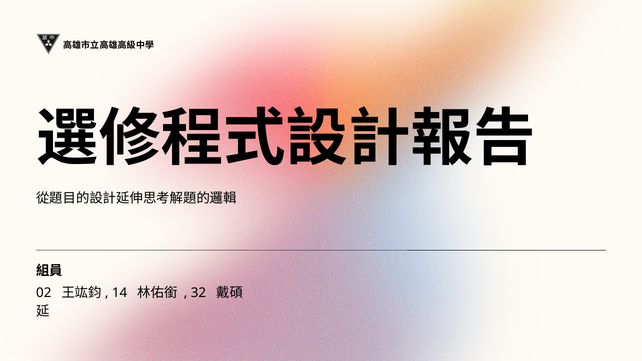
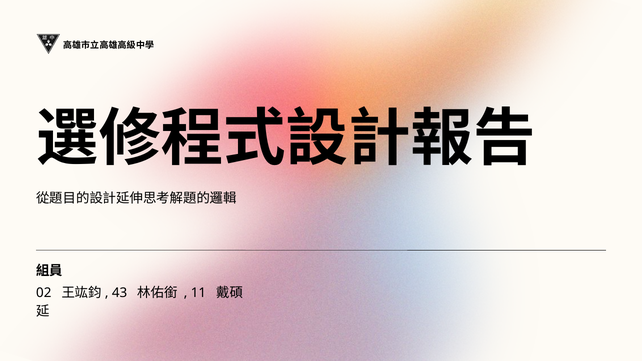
14: 14 -> 43
32: 32 -> 11
